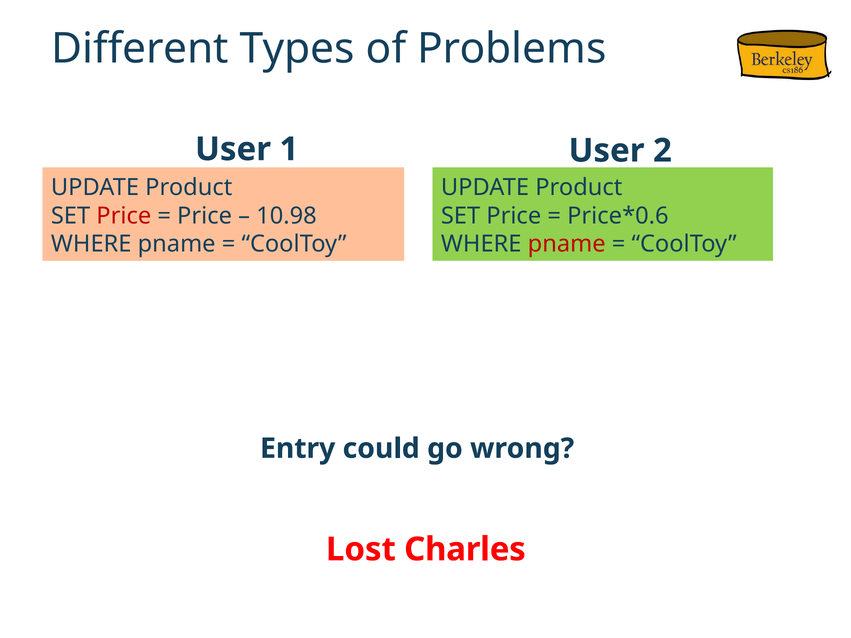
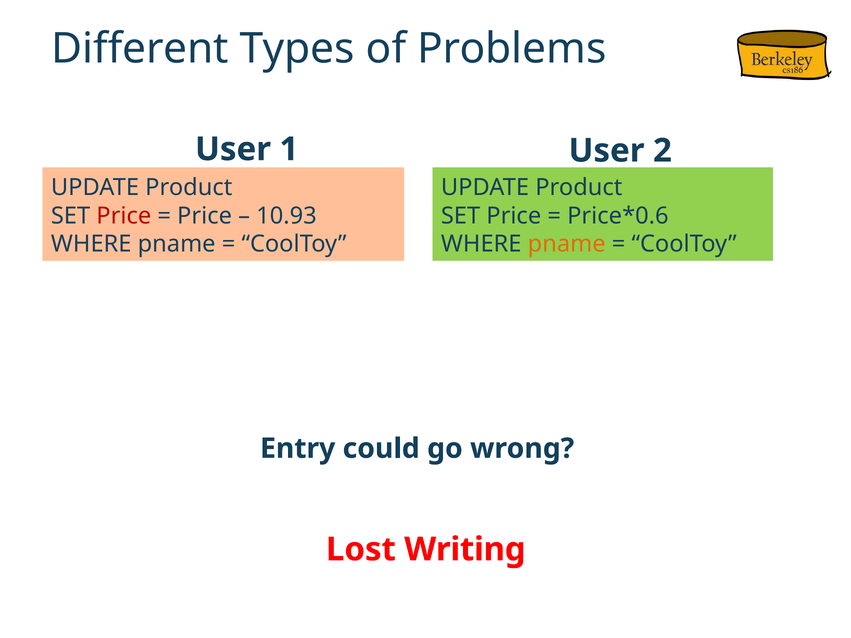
10.98: 10.98 -> 10.93
pname at (567, 244) colour: red -> orange
Charles: Charles -> Writing
